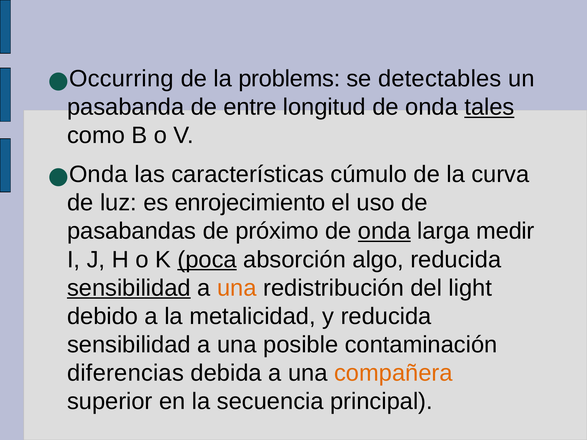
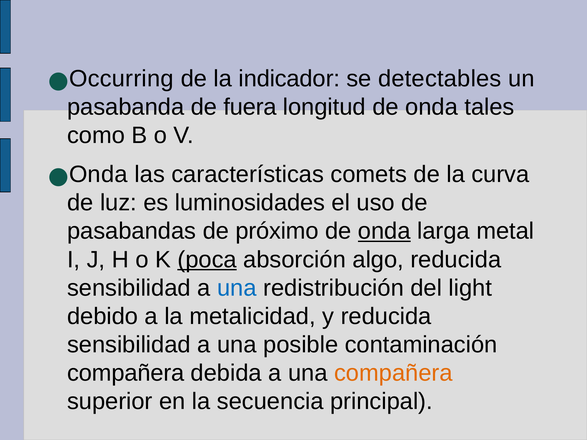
problems: problems -> indicador
entre: entre -> fuera
tales underline: present -> none
cúmulo: cúmulo -> comets
enrojecimiento: enrojecimiento -> luminosidades
medir: medir -> metal
sensibilidad at (129, 288) underline: present -> none
una at (237, 288) colour: orange -> blue
diferencias at (125, 373): diferencias -> compañera
